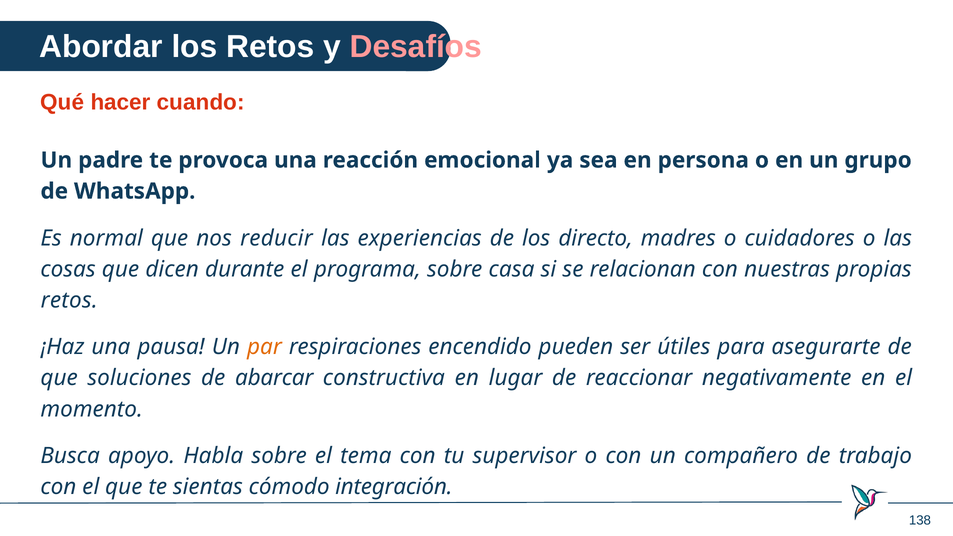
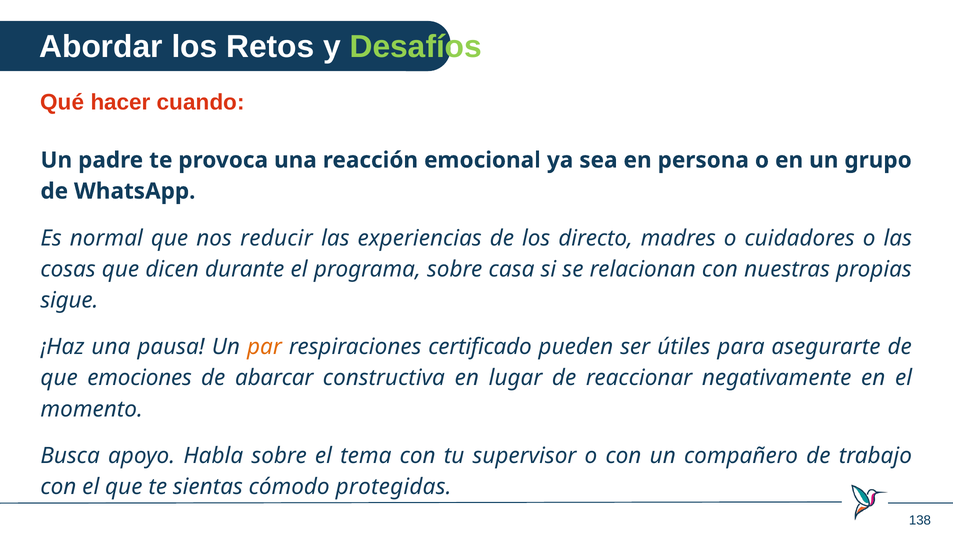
Desafíos colour: pink -> light green
retos at (69, 300): retos -> sigue
encendido: encendido -> certificado
soluciones: soluciones -> emociones
integración: integración -> protegidas
